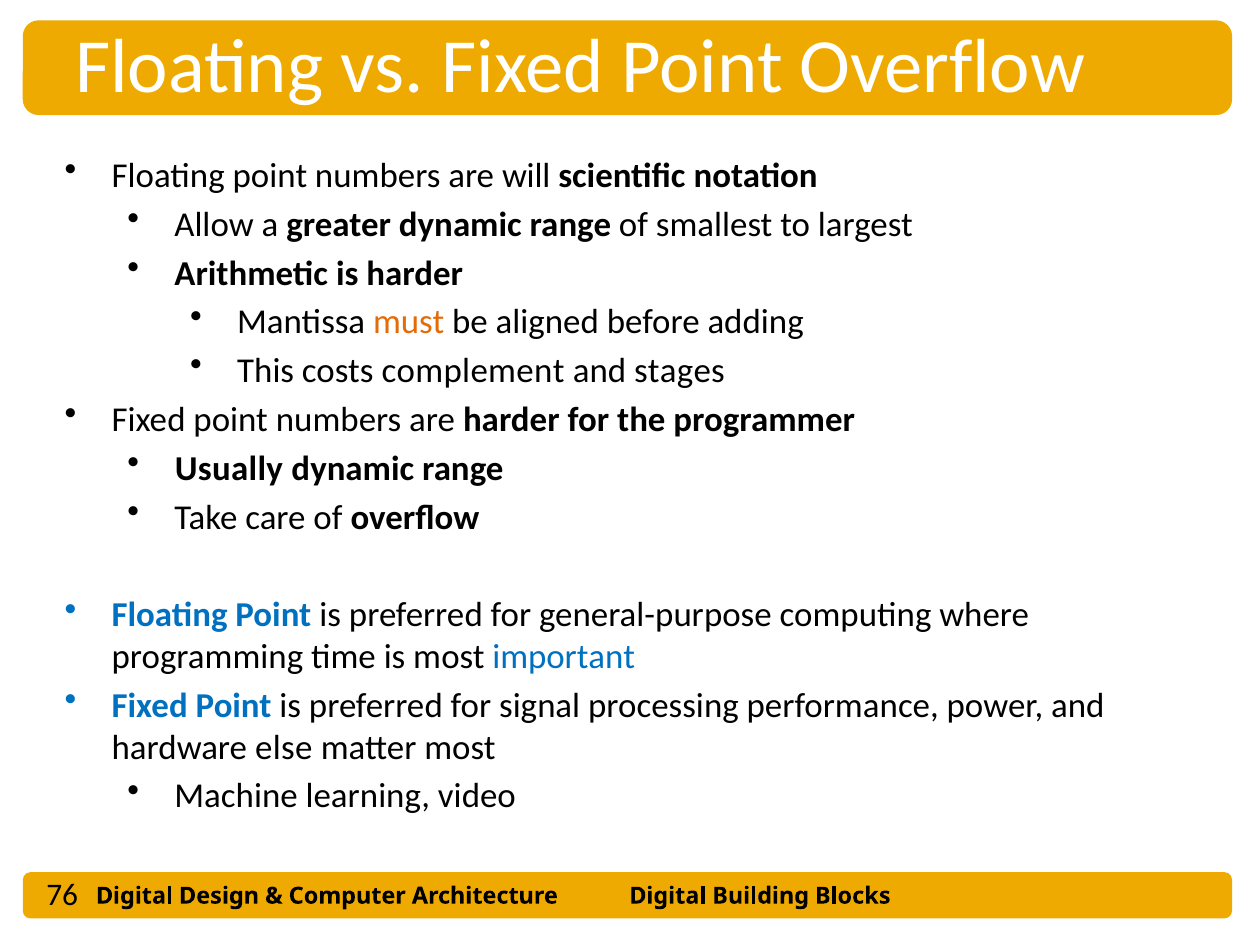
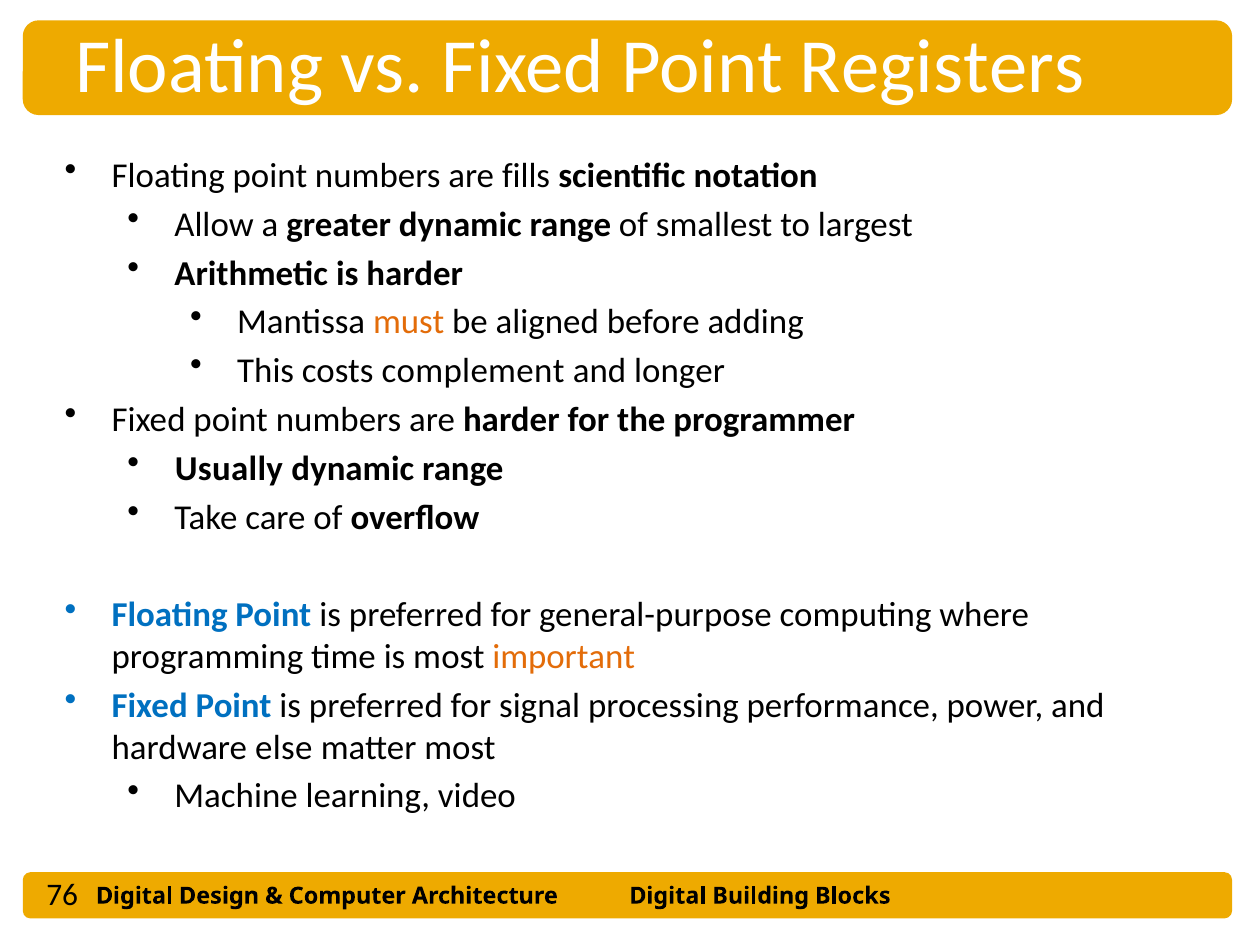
Point Overflow: Overflow -> Registers
will: will -> fills
stages: stages -> longer
important colour: blue -> orange
